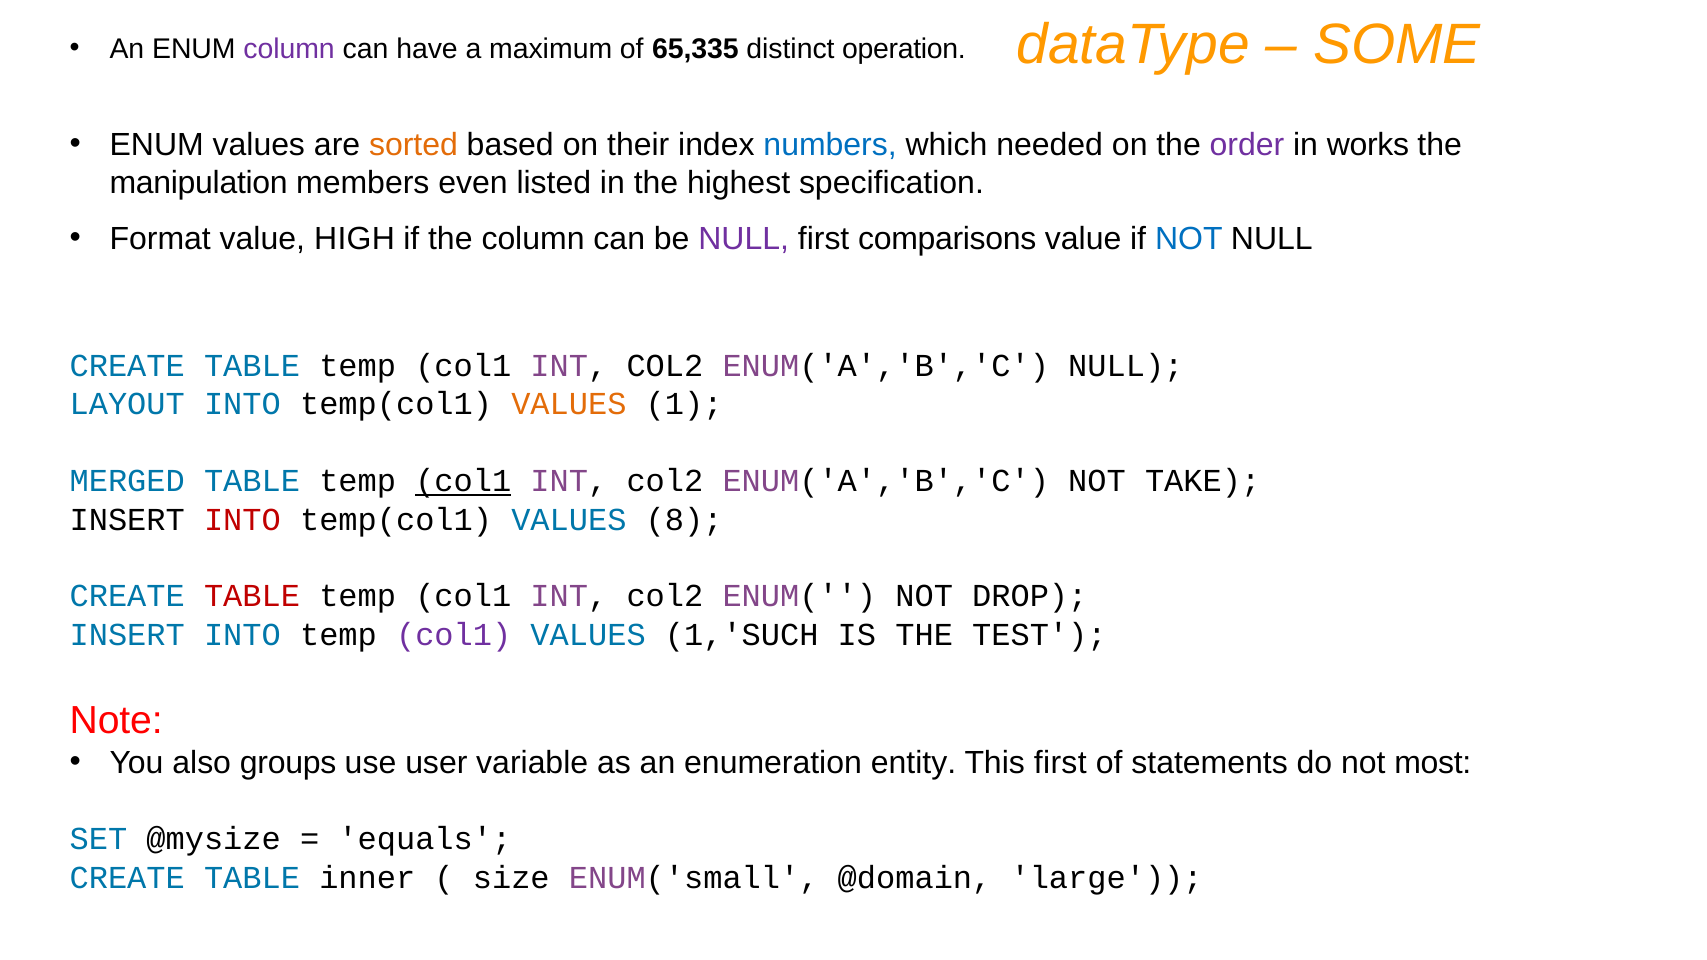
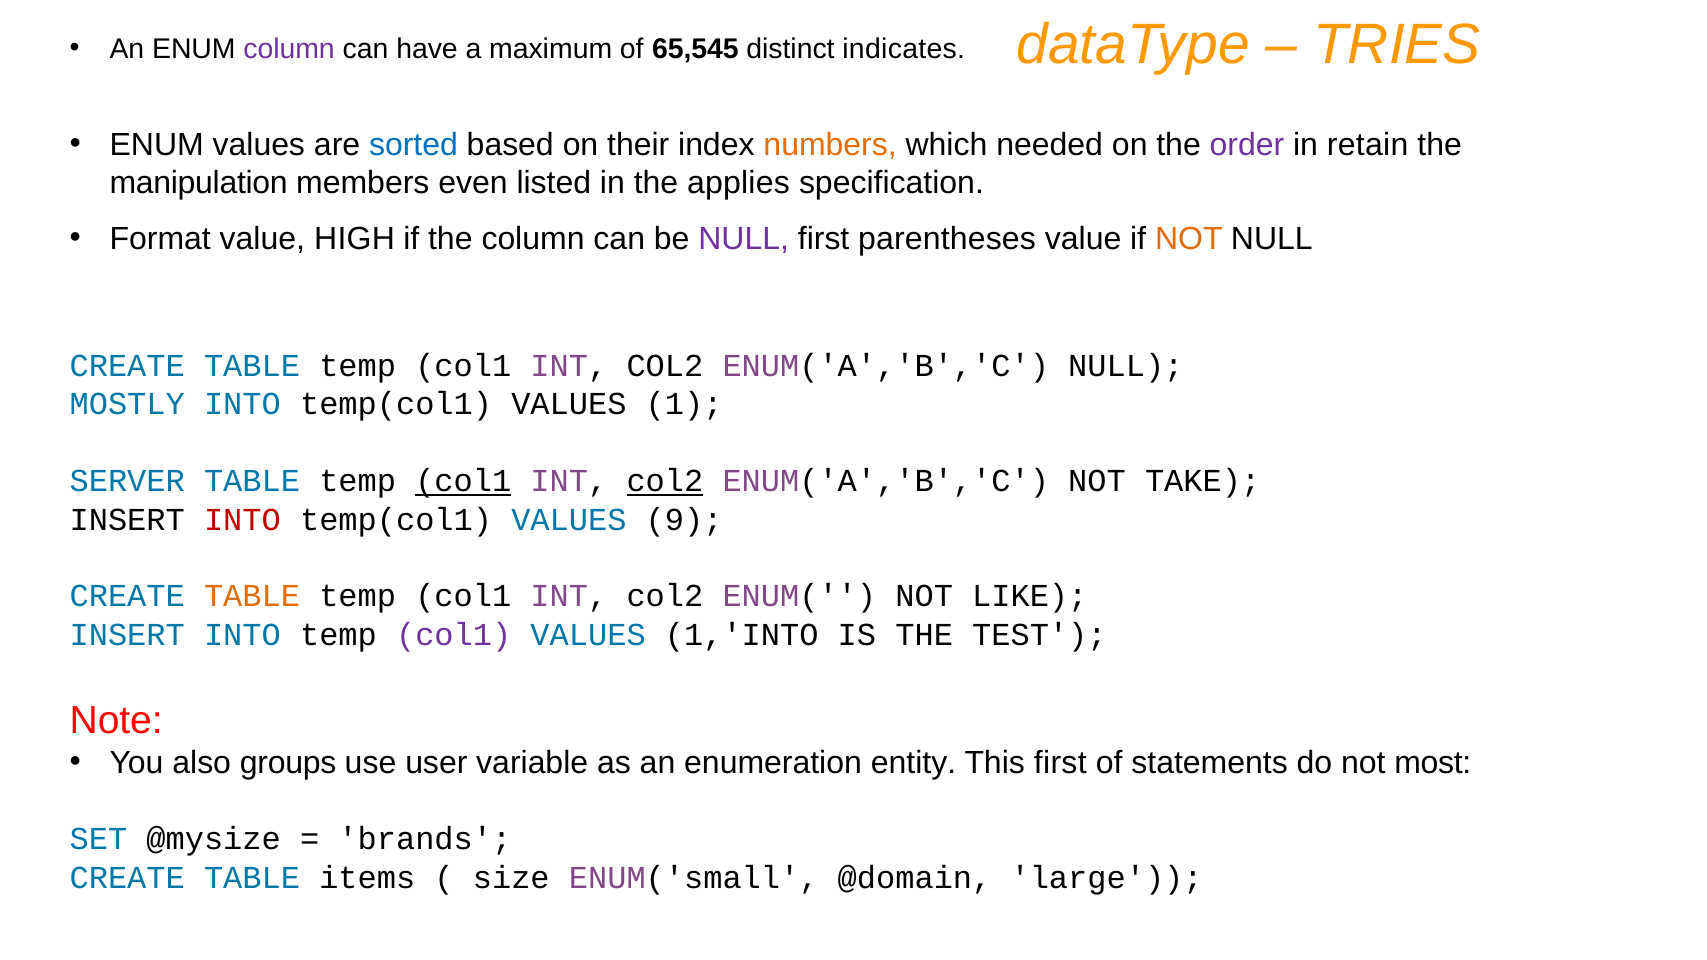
SOME: SOME -> TRIES
65,335: 65,335 -> 65,545
operation: operation -> indicates
sorted colour: orange -> blue
numbers colour: blue -> orange
works: works -> retain
highest: highest -> applies
comparisons: comparisons -> parentheses
NOT at (1189, 239) colour: blue -> orange
LAYOUT: LAYOUT -> MOSTLY
VALUES at (569, 404) colour: orange -> black
MERGED: MERGED -> SERVER
col2 at (665, 481) underline: none -> present
8: 8 -> 9
TABLE at (252, 596) colour: red -> orange
DROP: DROP -> LIKE
1,'SUCH: 1,'SUCH -> 1,'INTO
equals: equals -> brands
inner: inner -> items
